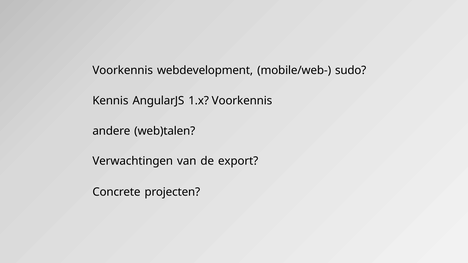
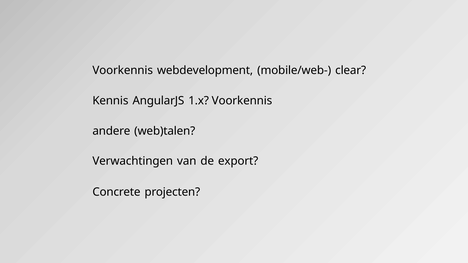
sudo: sudo -> clear
